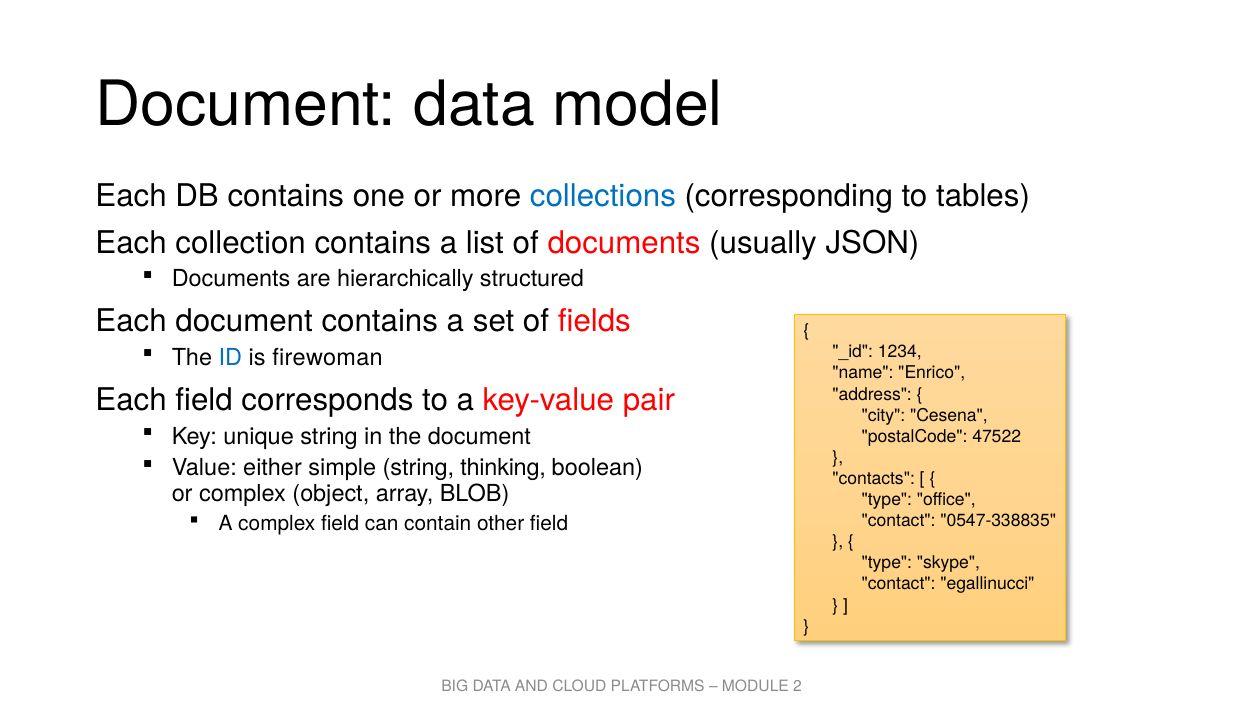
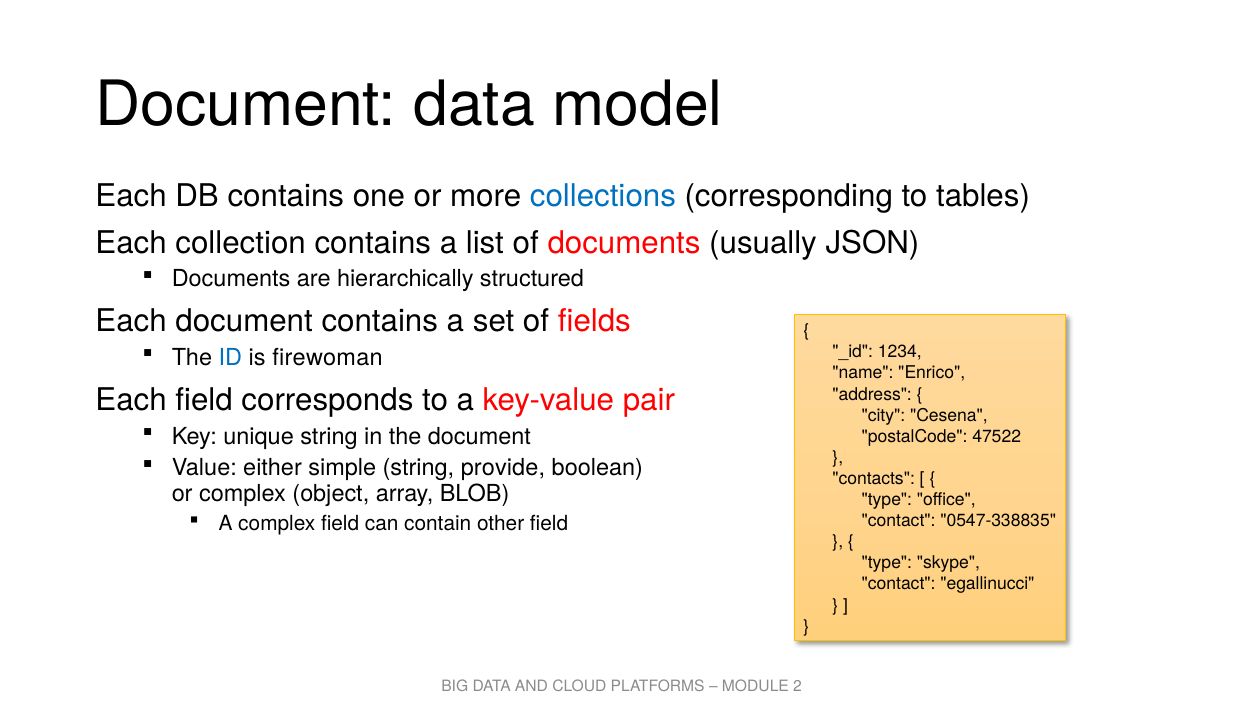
thinking: thinking -> provide
